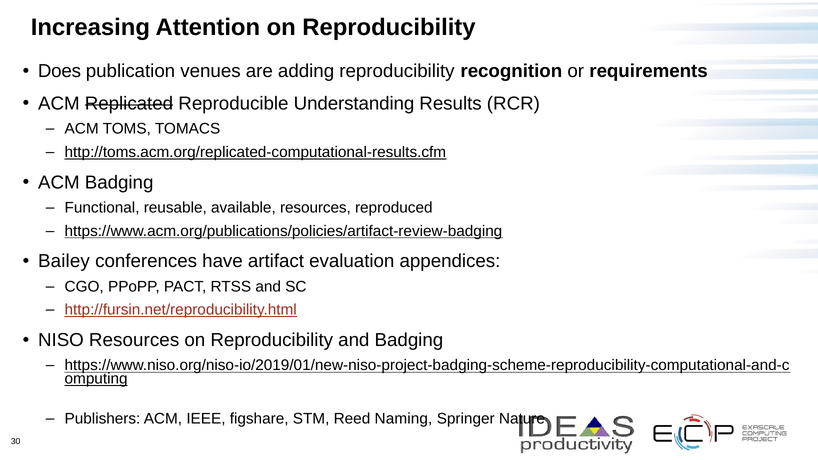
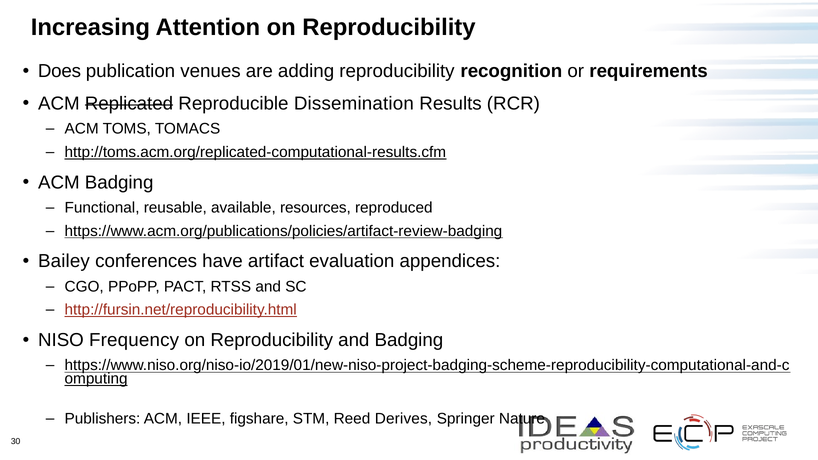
Understanding: Understanding -> Dissemination
NISO Resources: Resources -> Frequency
Naming: Naming -> Derives
